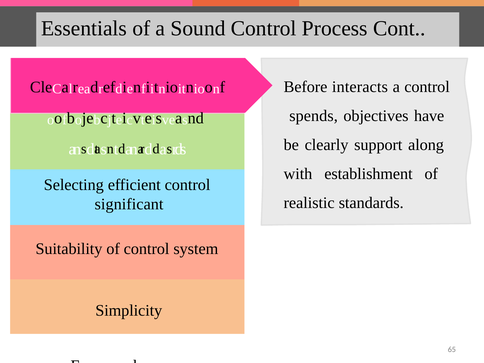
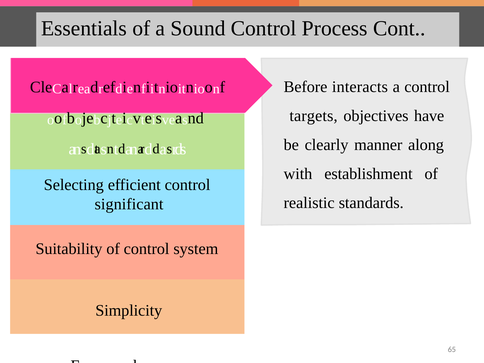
spends: spends -> targets
support: support -> manner
